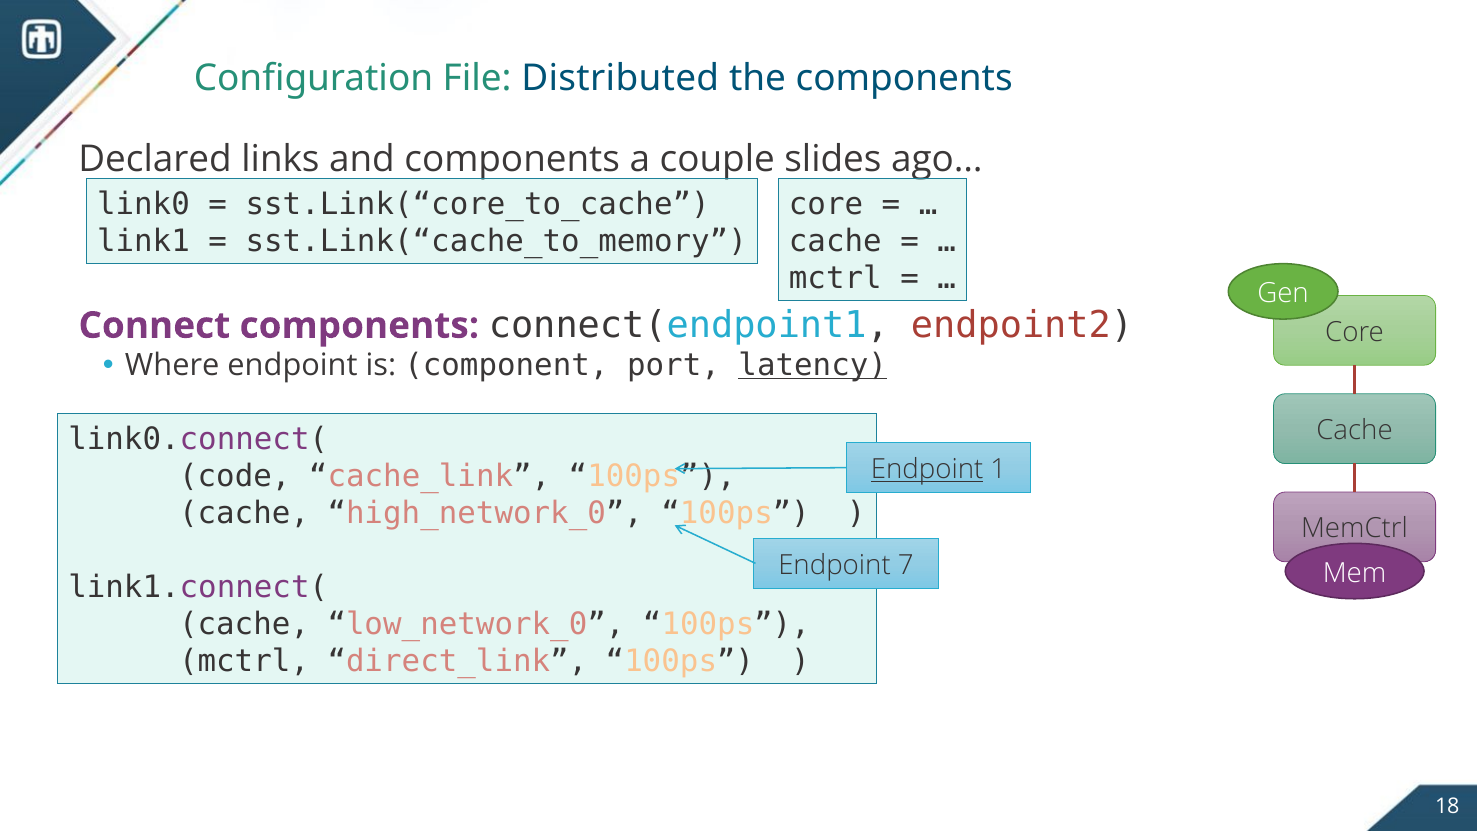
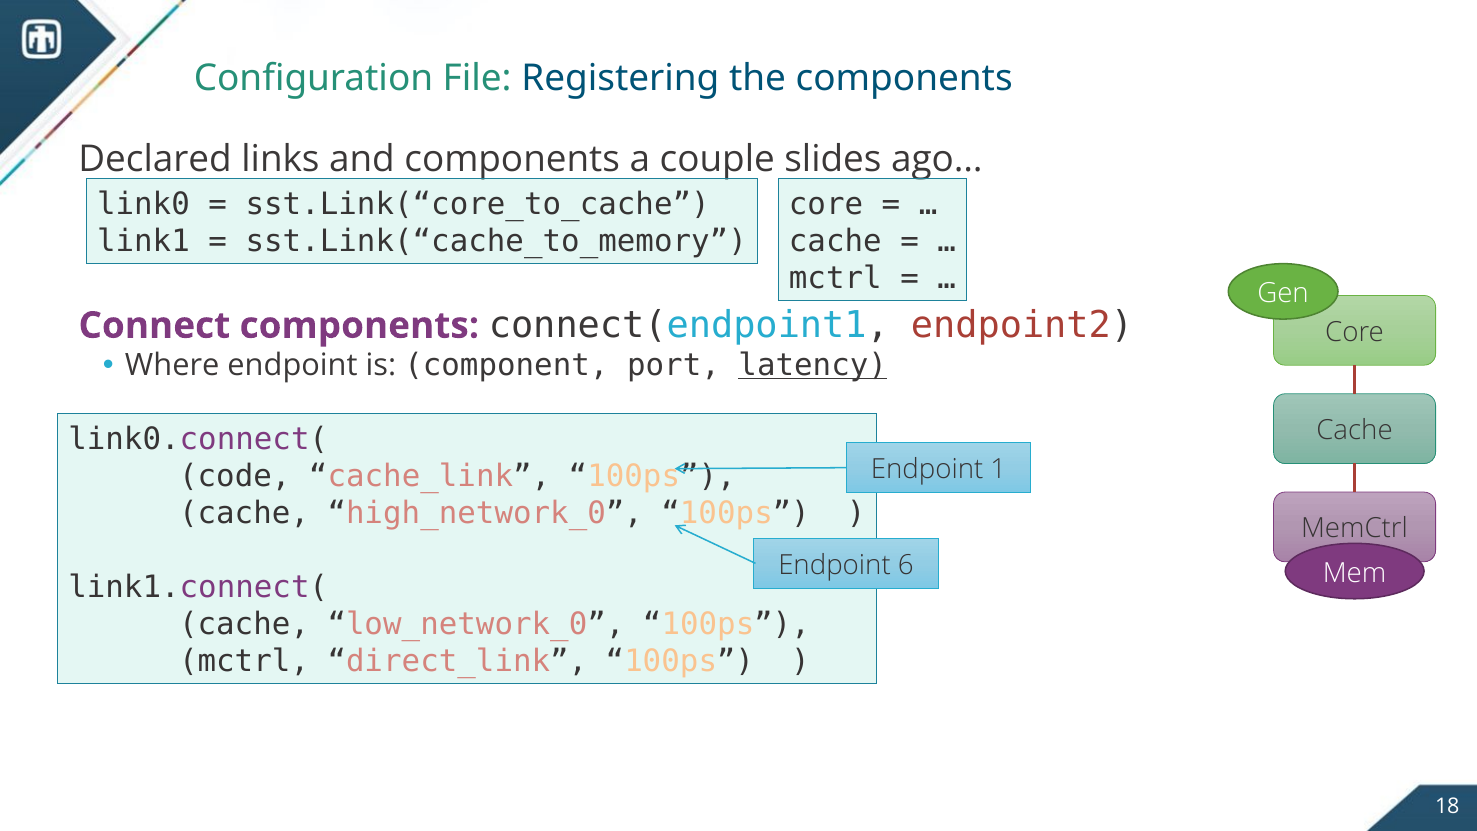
Distributed: Distributed -> Registering
Endpoint at (927, 469) underline: present -> none
7: 7 -> 6
